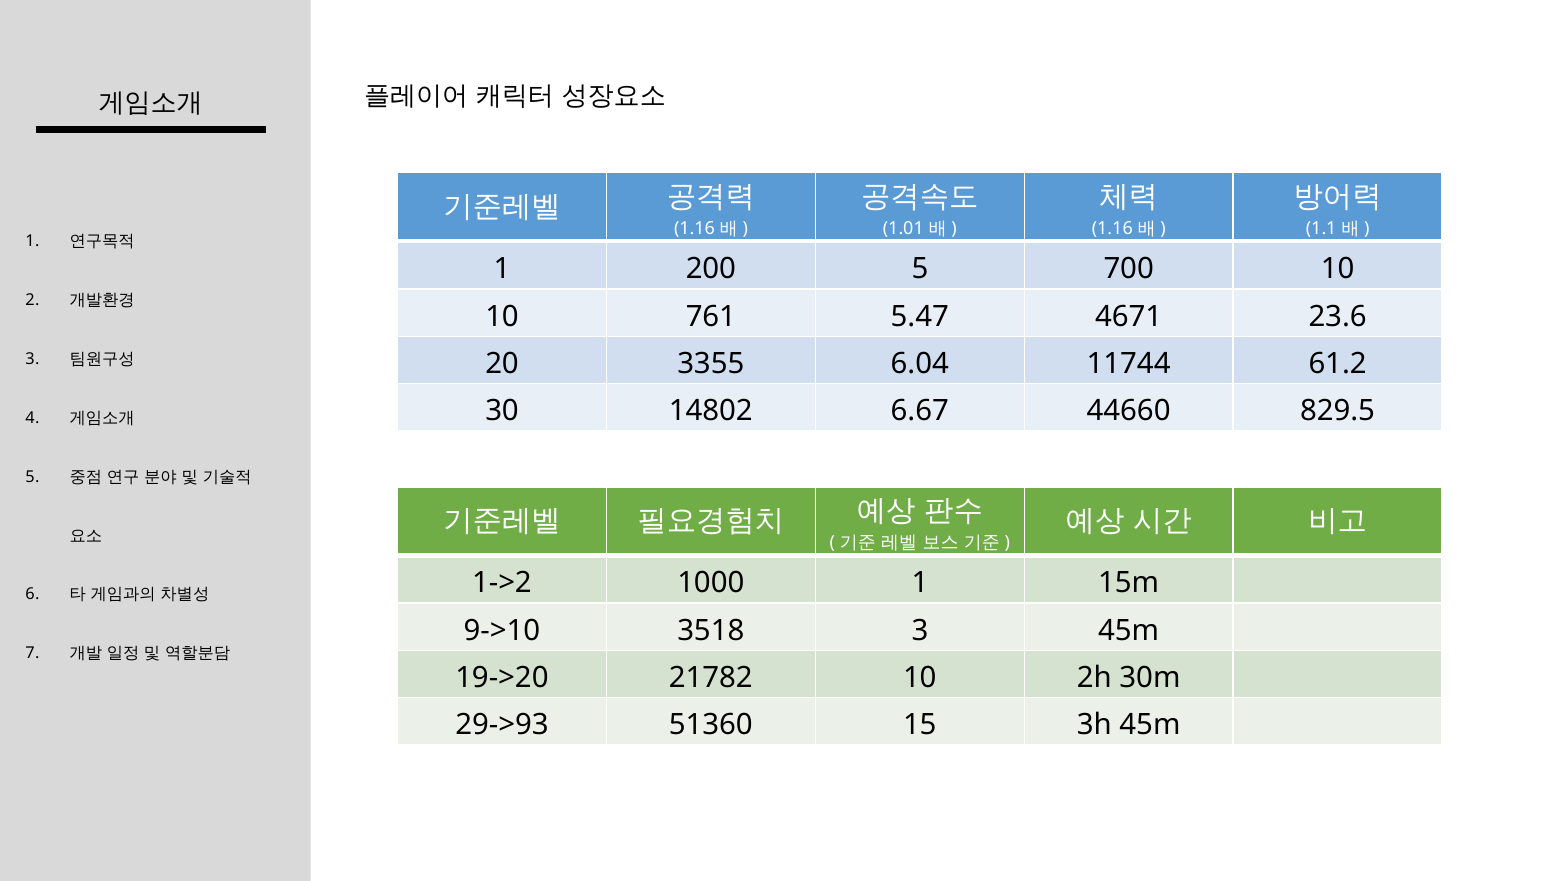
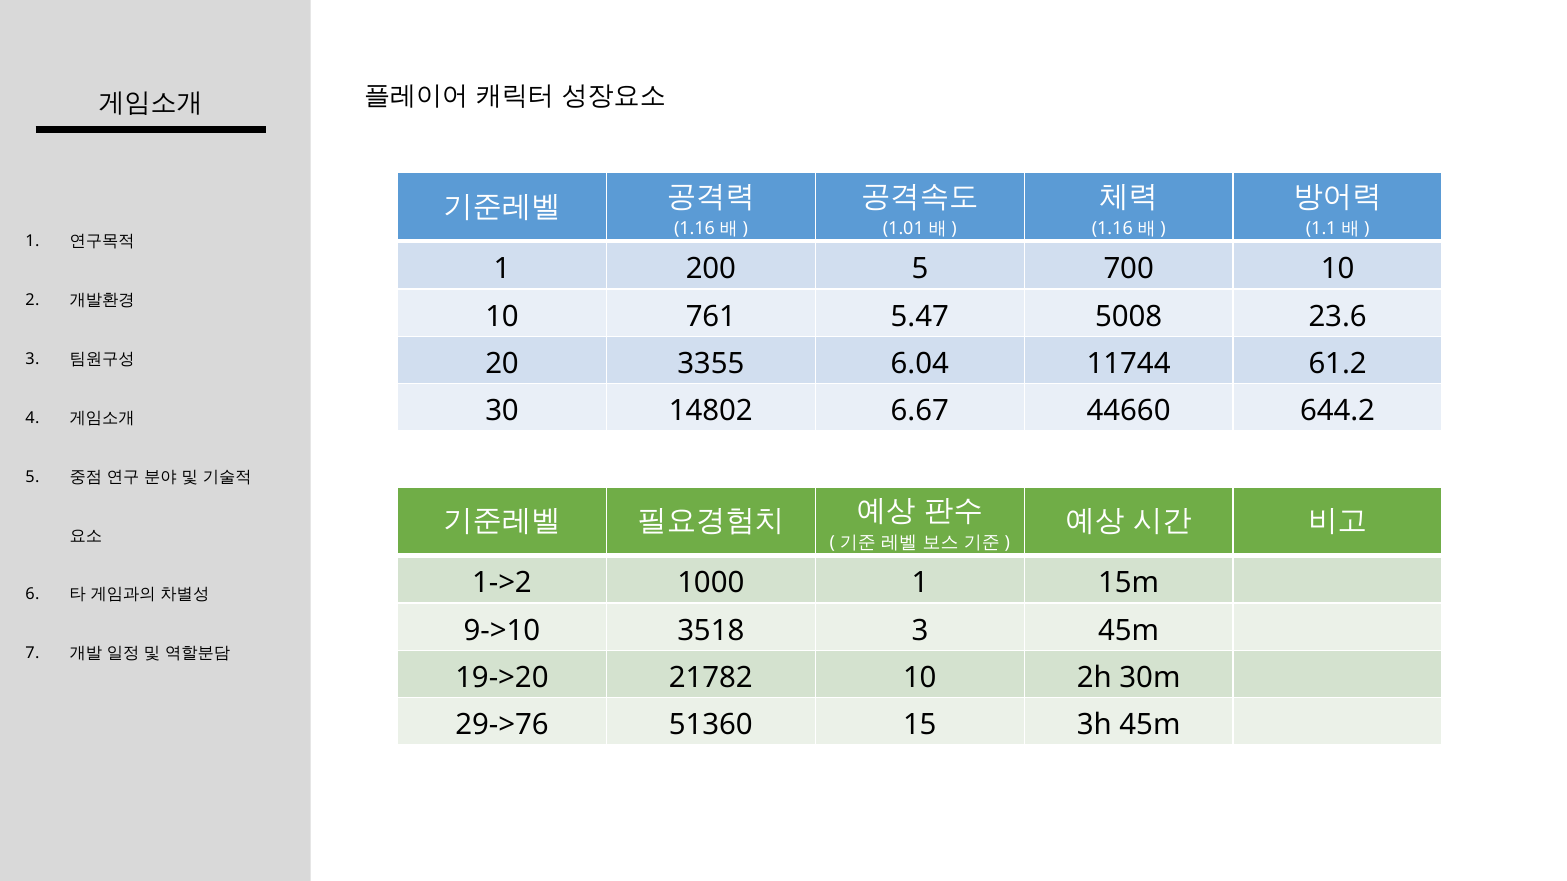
4671: 4671 -> 5008
829.5: 829.5 -> 644.2
29->93: 29->93 -> 29->76
